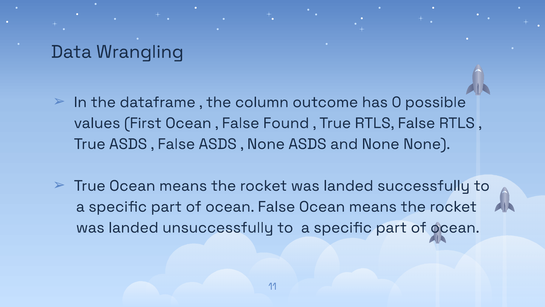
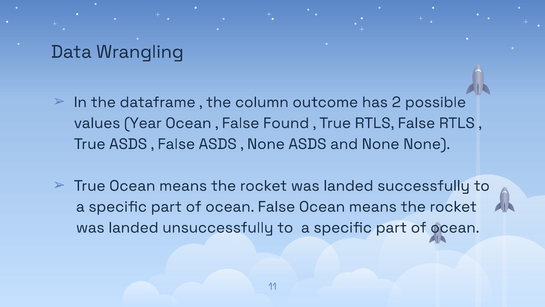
0: 0 -> 2
First: First -> Year
